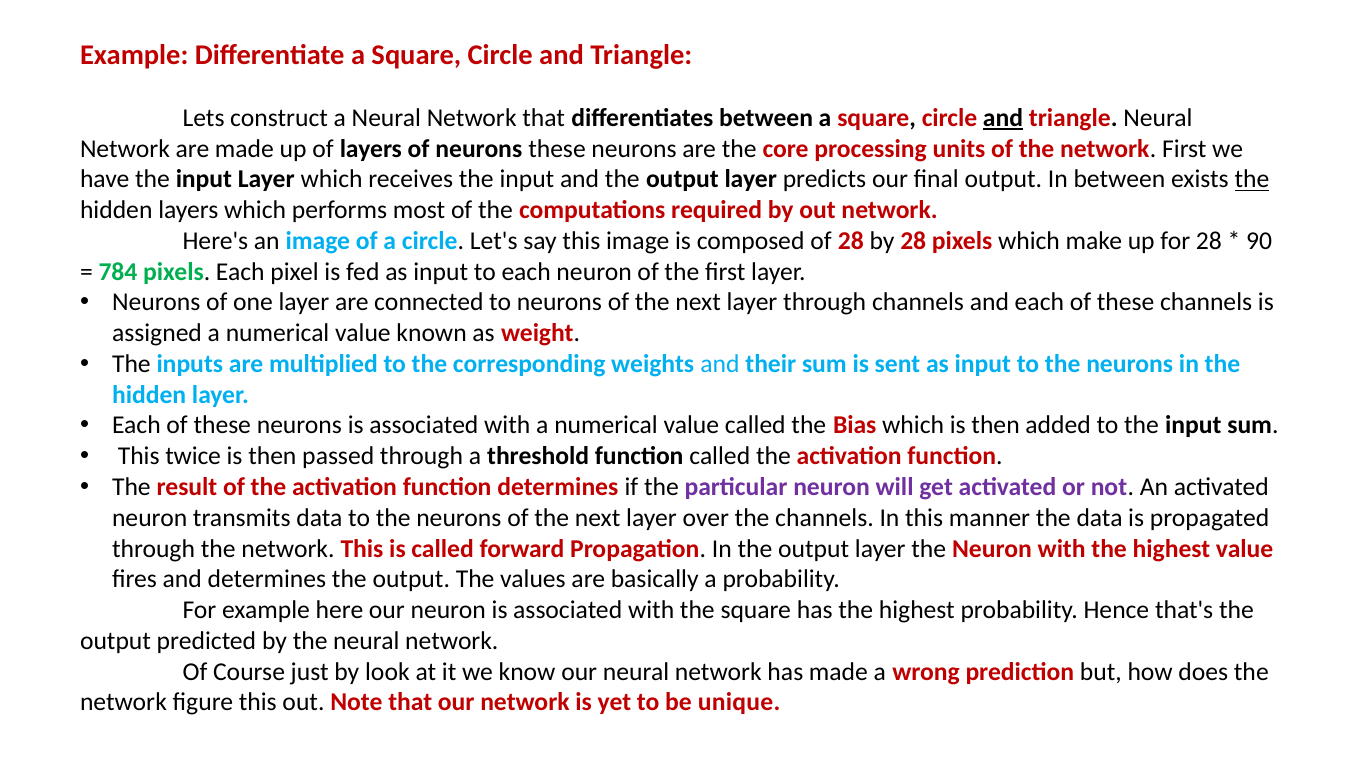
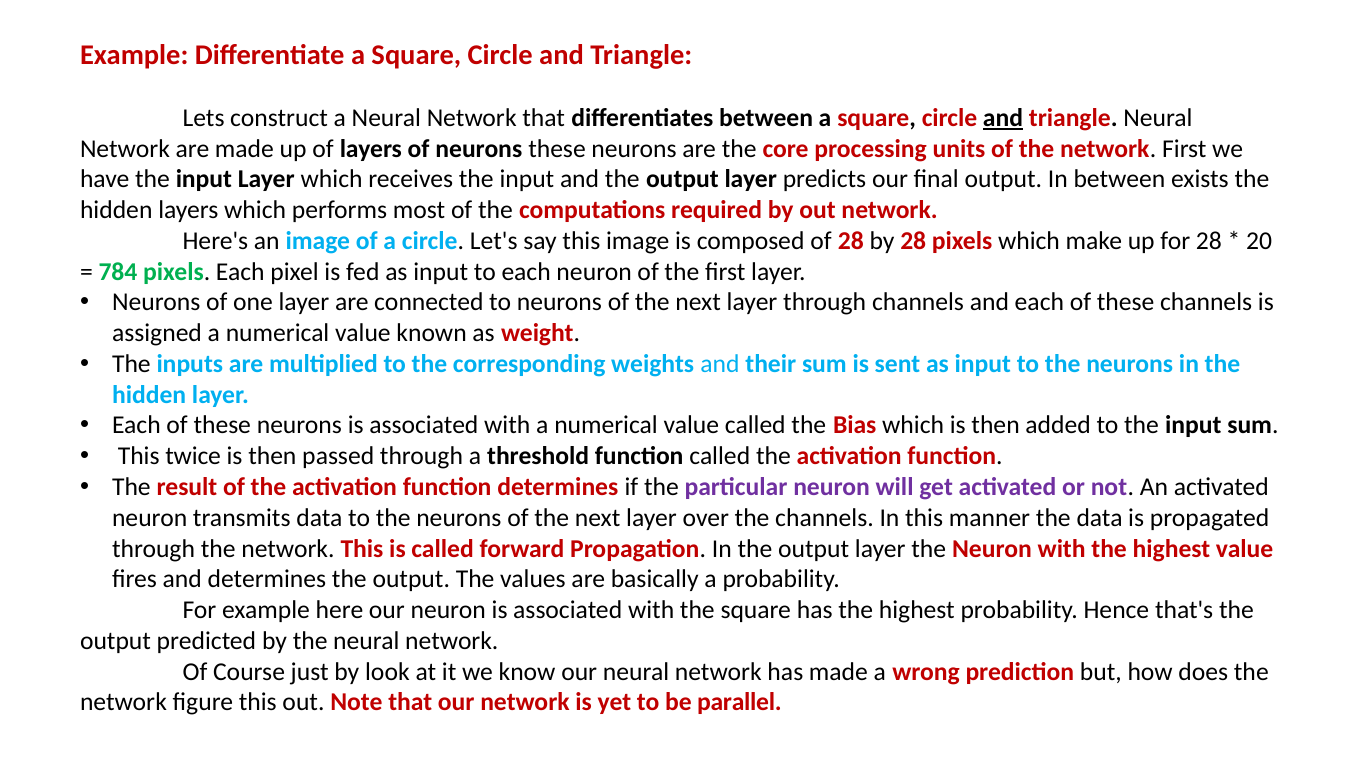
the at (1252, 179) underline: present -> none
90: 90 -> 20
unique: unique -> parallel
